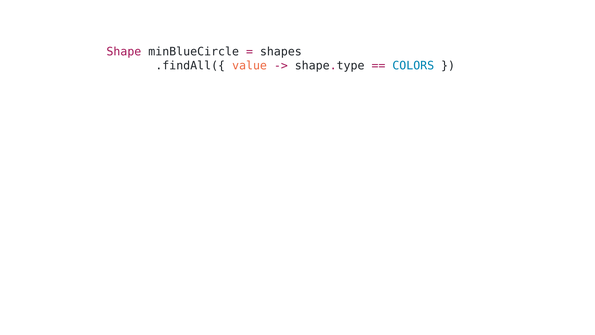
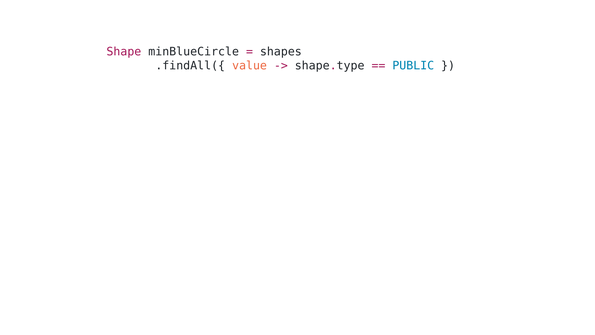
COLORS: COLORS -> PUBLIC
